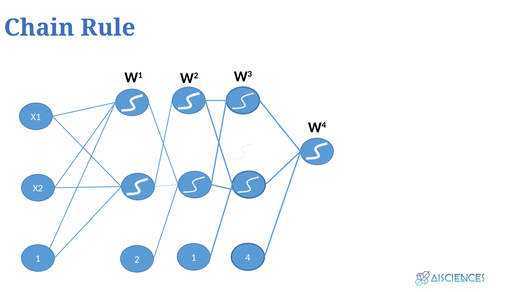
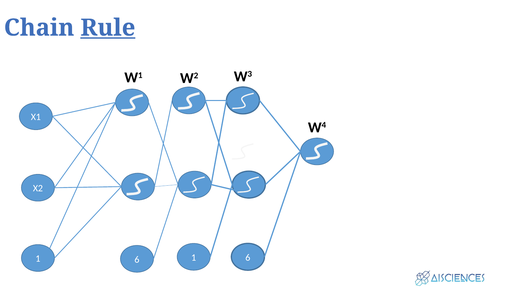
Rule underline: none -> present
2 at (137, 260): 2 -> 6
4 at (248, 258): 4 -> 6
